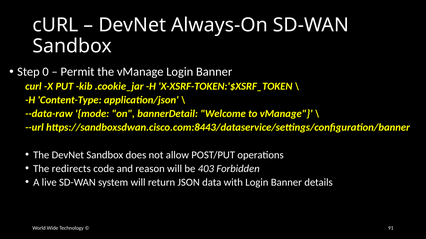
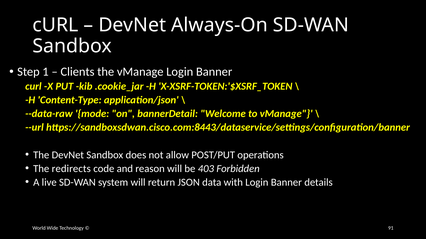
0: 0 -> 1
Permit: Permit -> Clients
